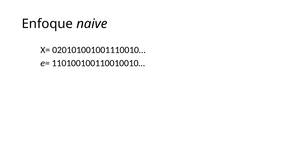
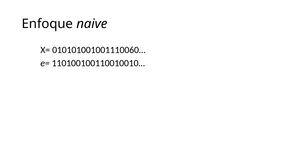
020101001001110010…: 020101001001110010… -> 010101001001110060…
